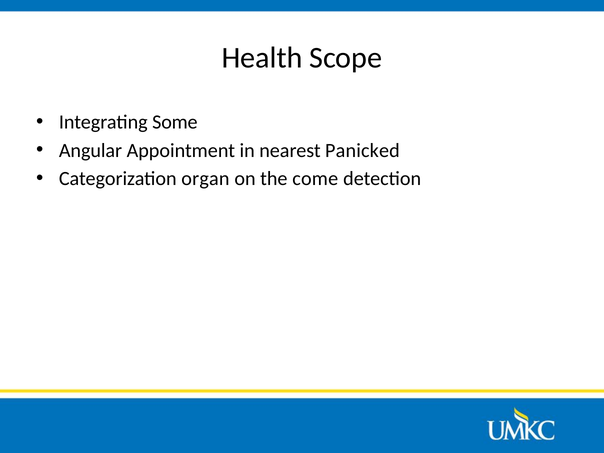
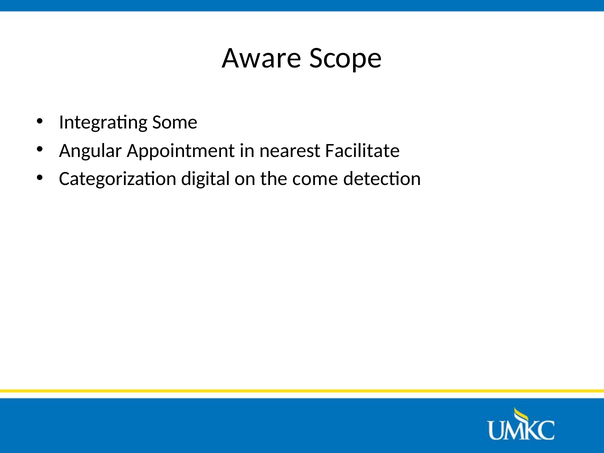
Health: Health -> Aware
Panicked: Panicked -> Facilitate
organ: organ -> digital
